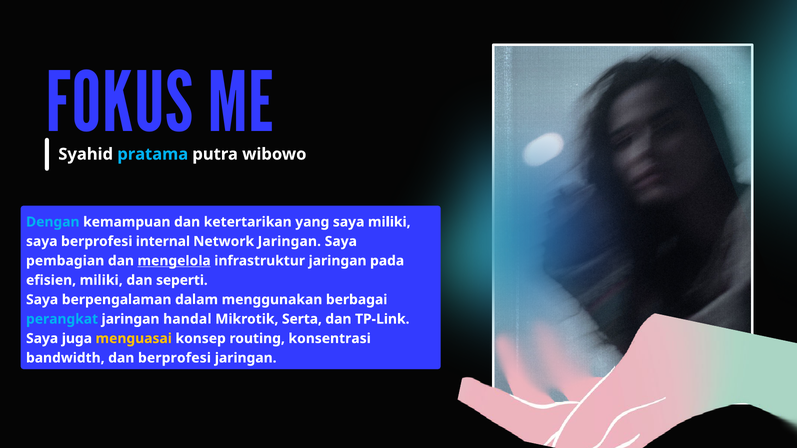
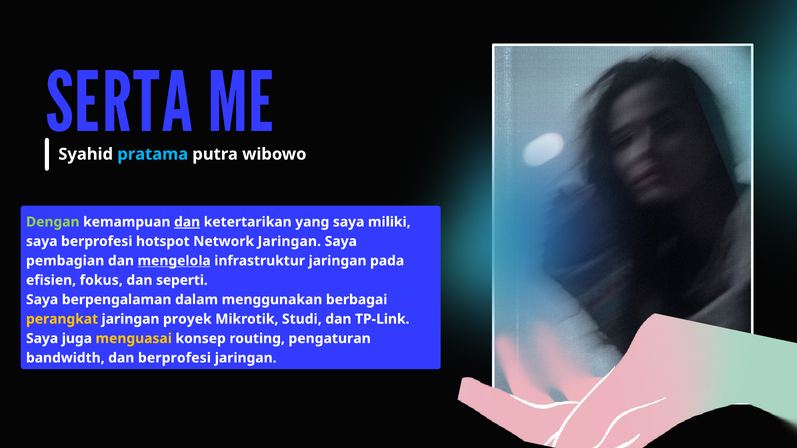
FOKUS: FOKUS -> SERTA
Dengan colour: light blue -> light green
dan at (187, 222) underline: none -> present
internal: internal -> hotspot
efisien miliki: miliki -> fokus
perangkat colour: light blue -> yellow
handal: handal -> proyek
Serta: Serta -> Studi
konsentrasi: konsentrasi -> pengaturan
